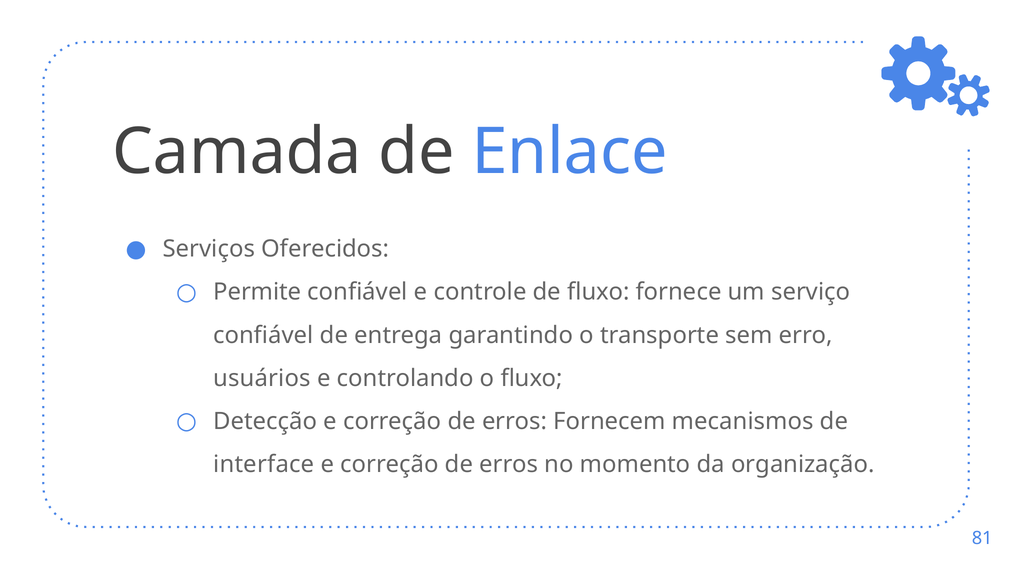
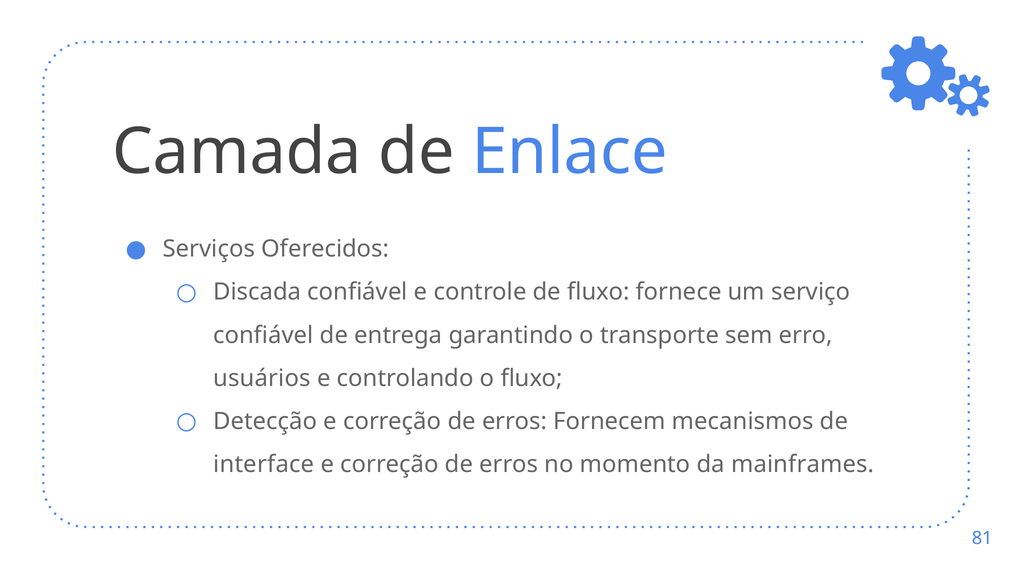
Permite: Permite -> Discada
organização: organização -> mainframes
